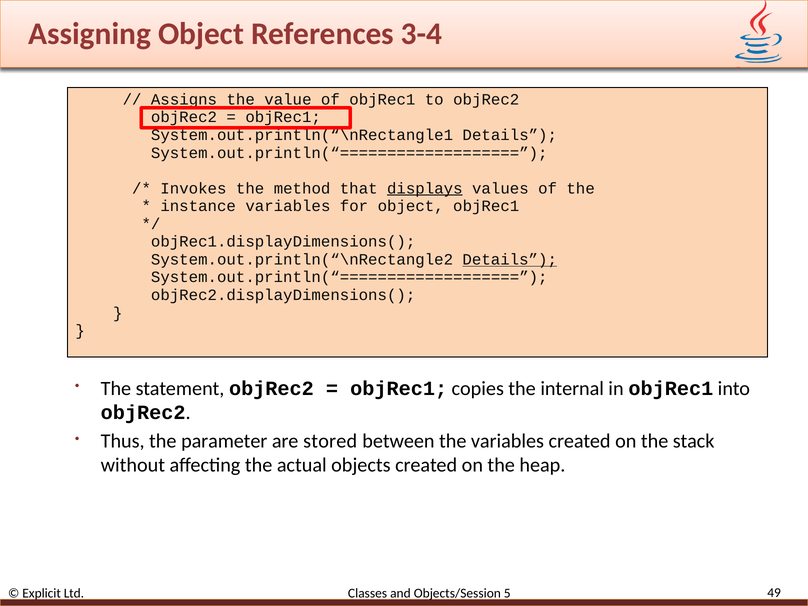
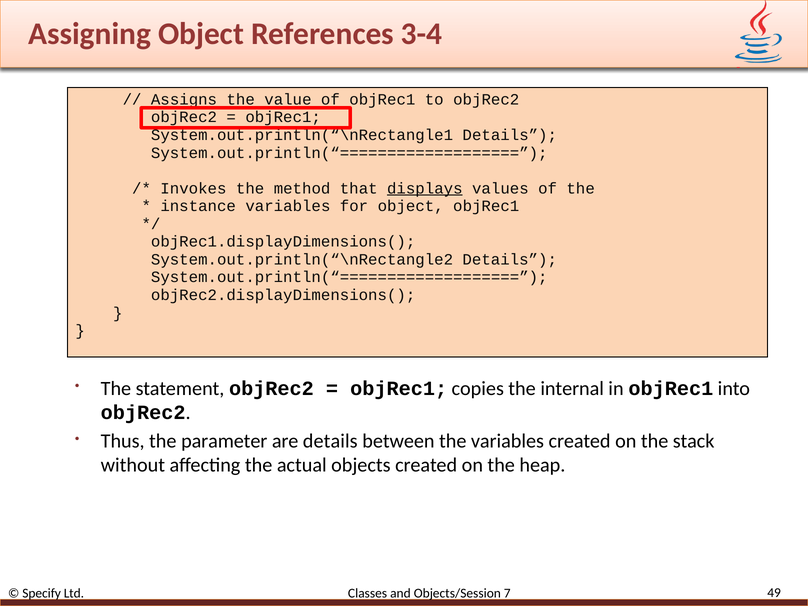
Details at (510, 260) underline: present -> none
are stored: stored -> details
Explicit: Explicit -> Specify
5: 5 -> 7
